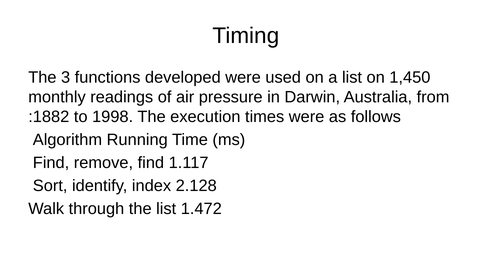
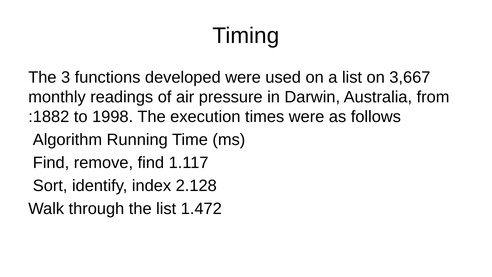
1,450: 1,450 -> 3,667
